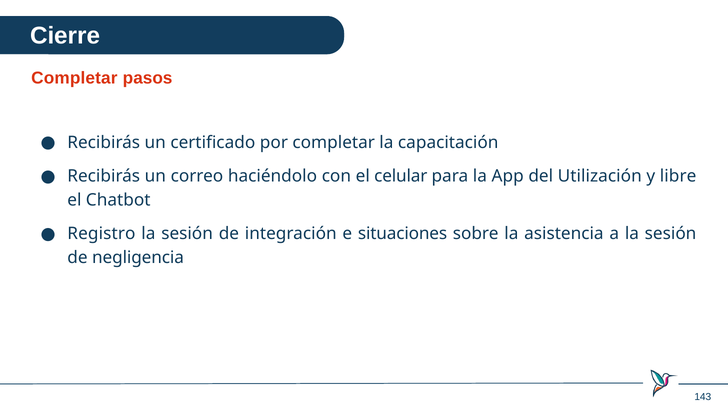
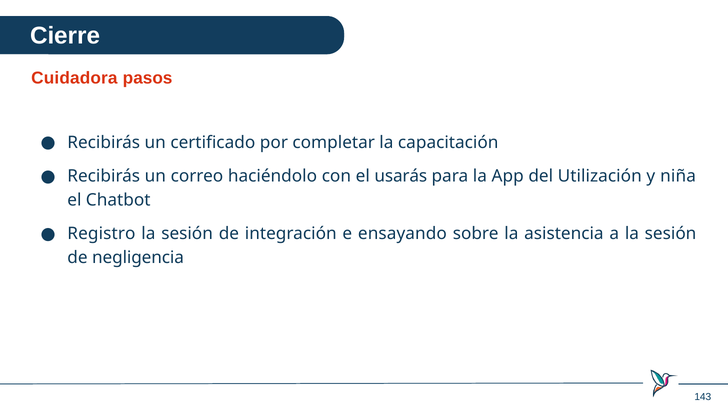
Completar at (74, 78): Completar -> Cuidadora
celular: celular -> usarás
libre: libre -> niña
situaciones: situaciones -> ensayando
